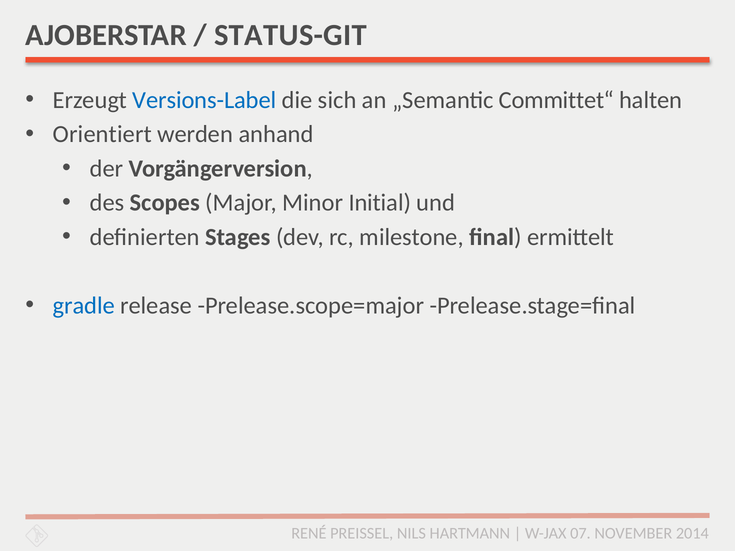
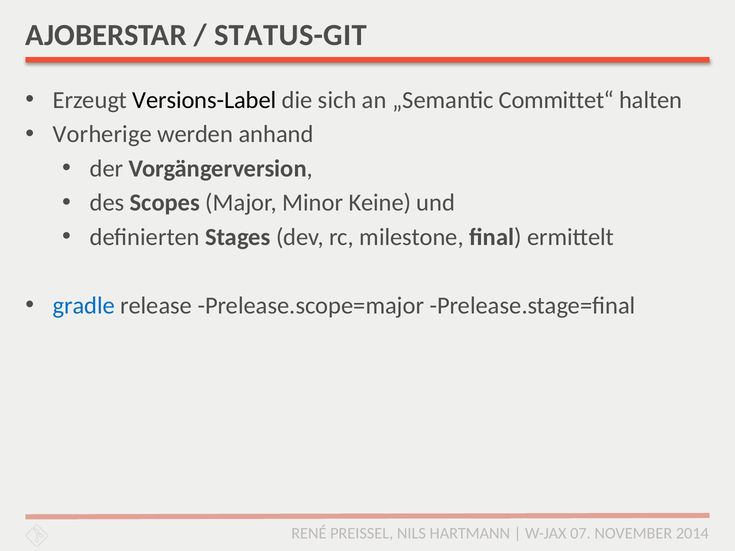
Versions-Label colour: blue -> black
Orientiert: Orientiert -> Vorherige
Initial: Initial -> Keine
